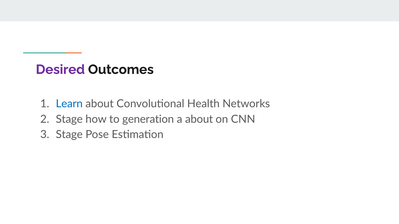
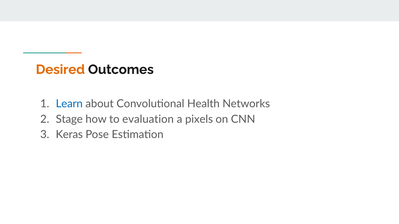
Desired colour: purple -> orange
generation: generation -> evaluation
a about: about -> pixels
Stage at (69, 135): Stage -> Keras
